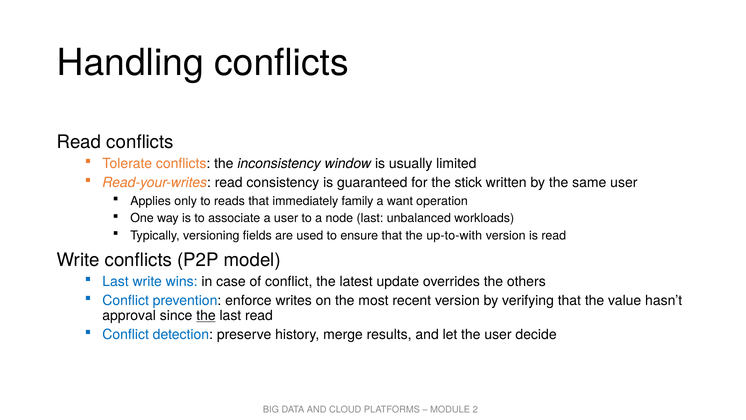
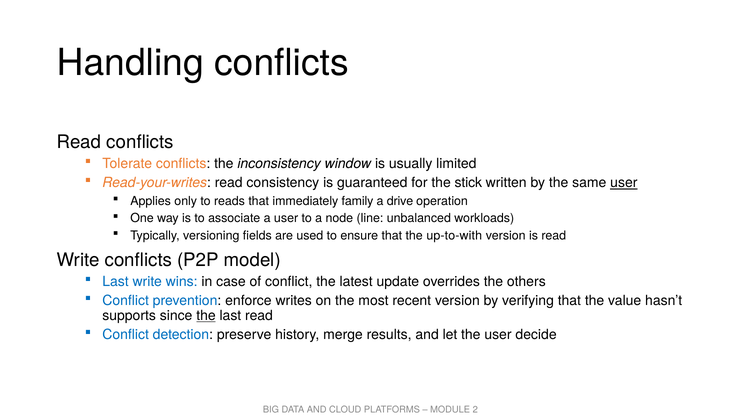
user at (624, 183) underline: none -> present
want: want -> drive
node last: last -> line
approval: approval -> supports
